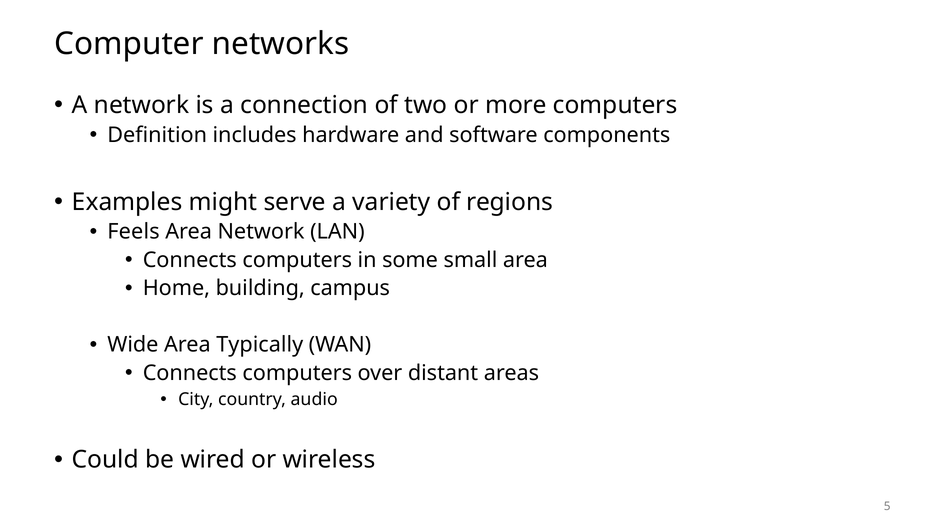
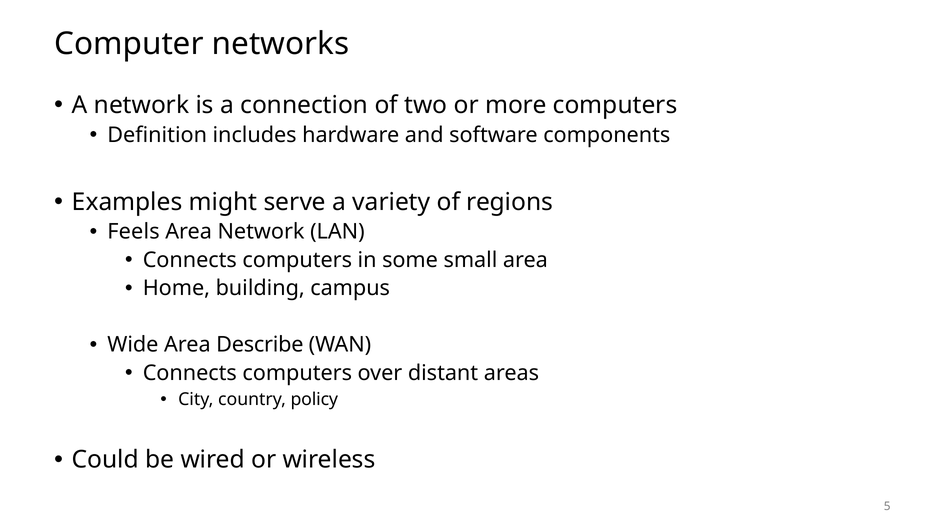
Typically: Typically -> Describe
audio: audio -> policy
